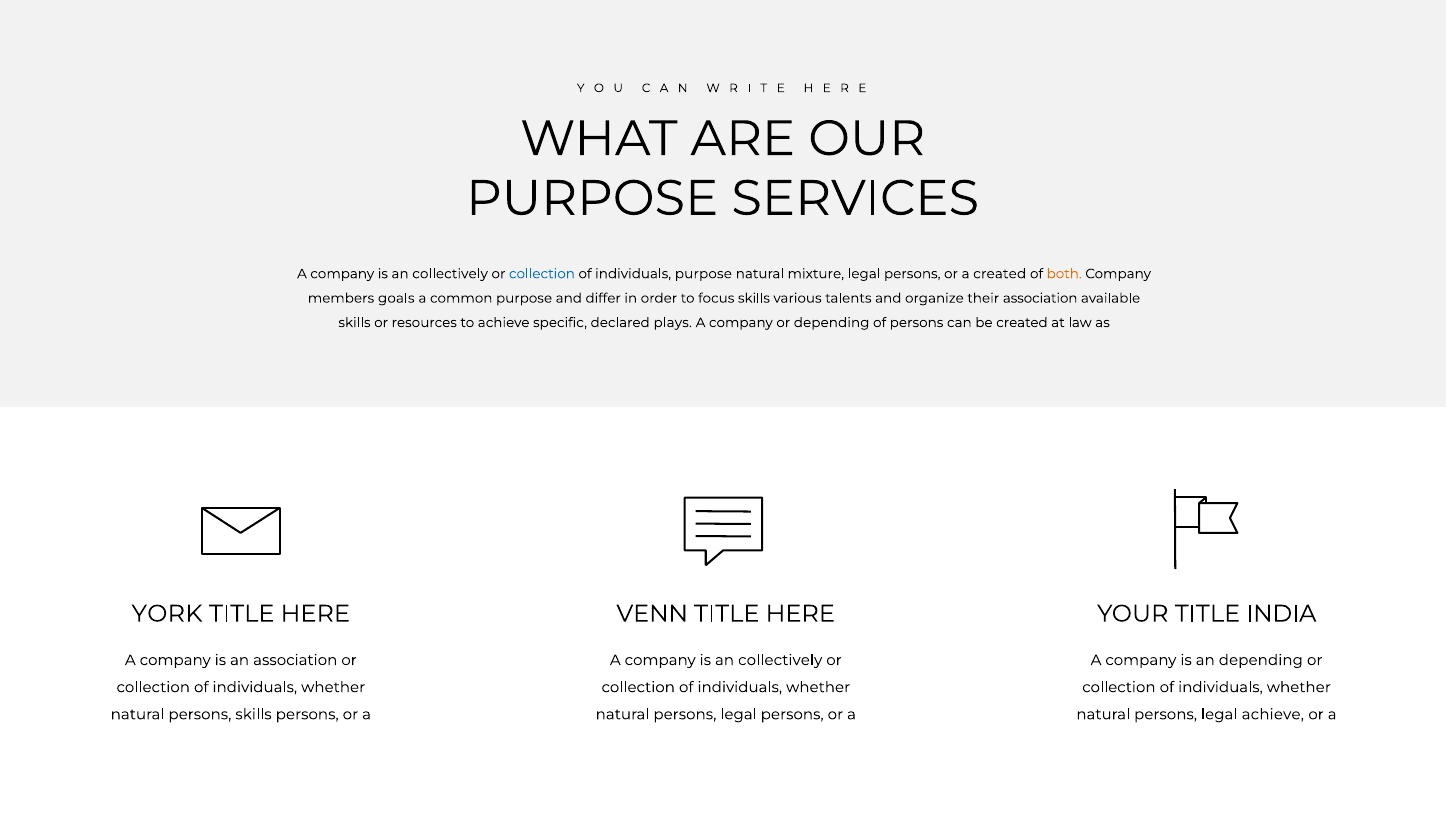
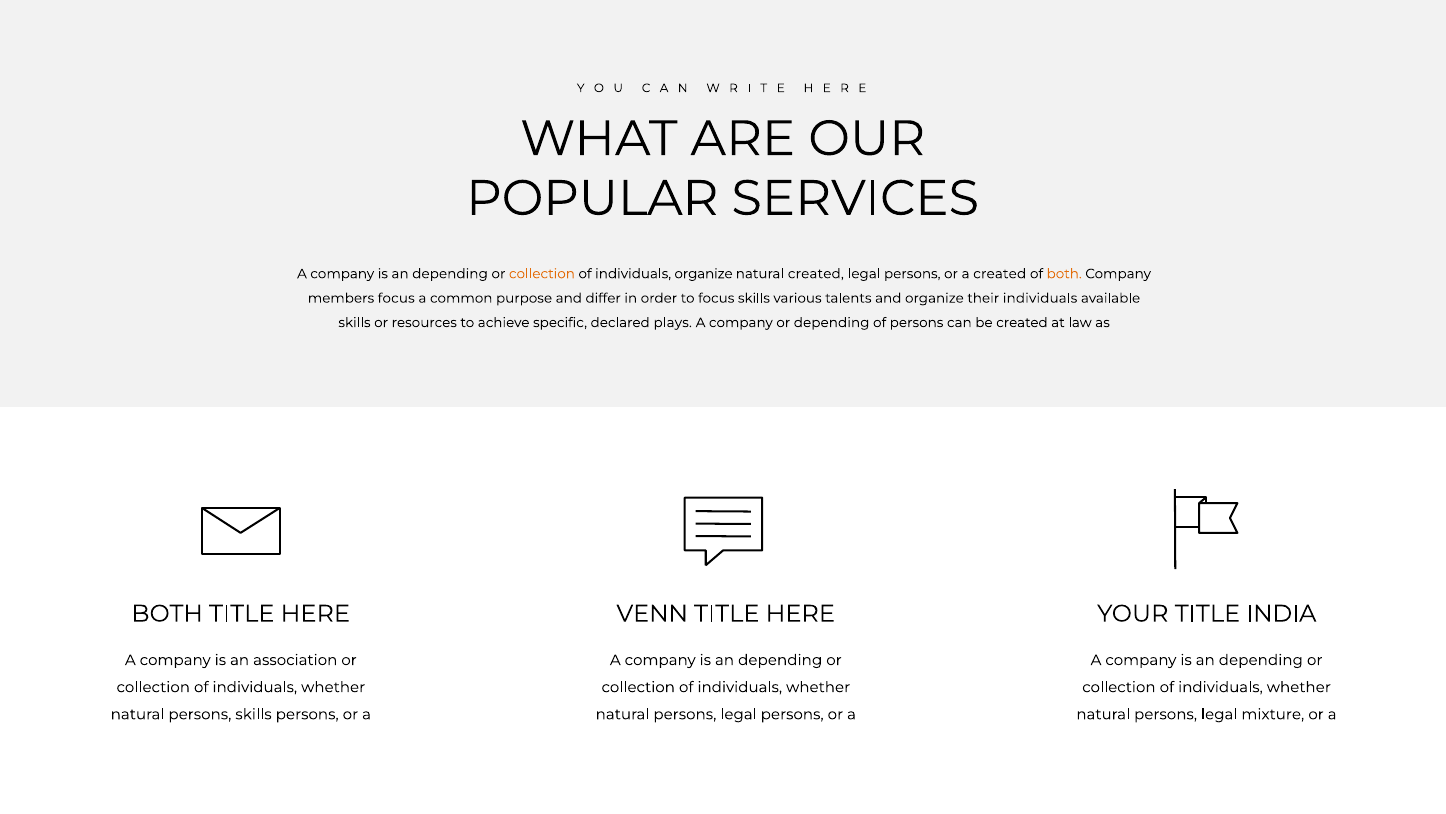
PURPOSE at (592, 198): PURPOSE -> POPULAR
collectively at (450, 274): collectively -> depending
collection at (542, 274) colour: blue -> orange
individuals purpose: purpose -> organize
natural mixture: mixture -> created
members goals: goals -> focus
their association: association -> individuals
YORK at (167, 613): YORK -> BOTH
collectively at (780, 660): collectively -> depending
legal achieve: achieve -> mixture
